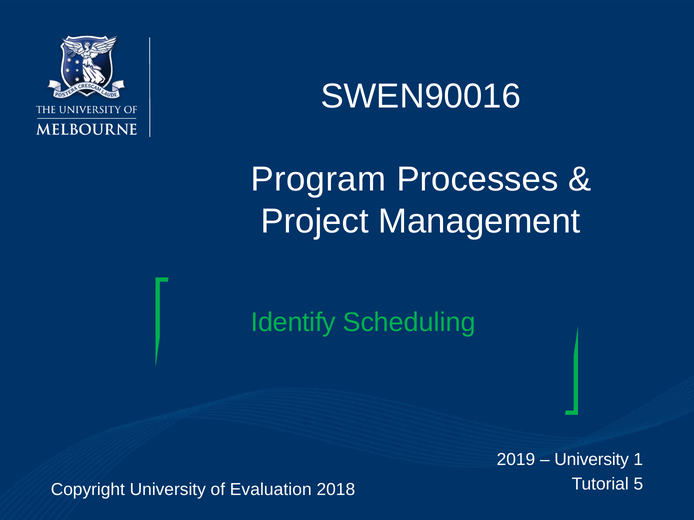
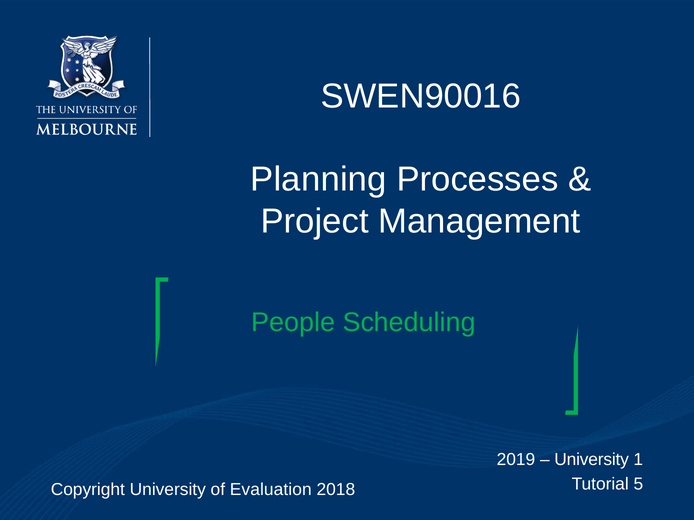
Program: Program -> Planning
Identify: Identify -> People
